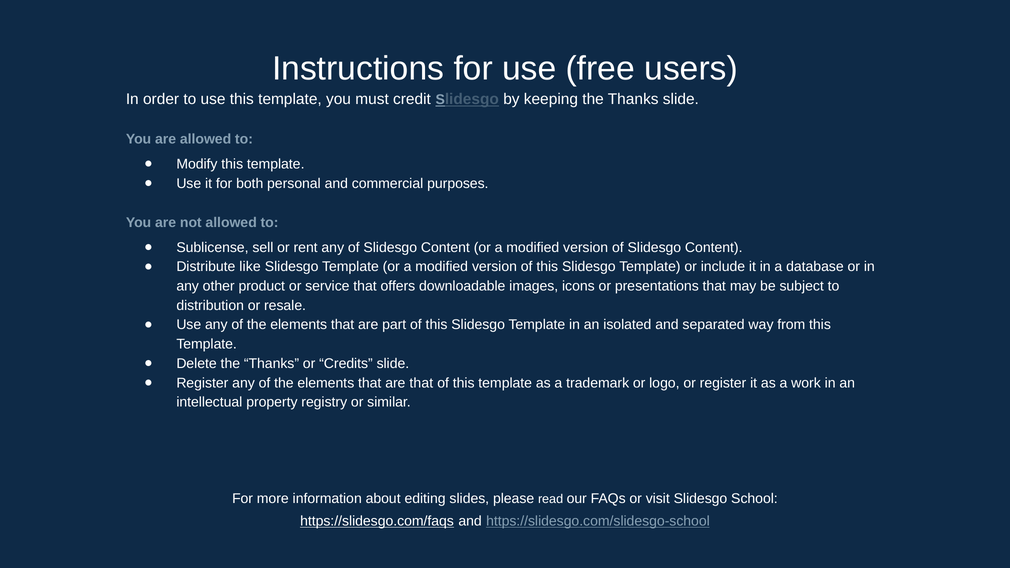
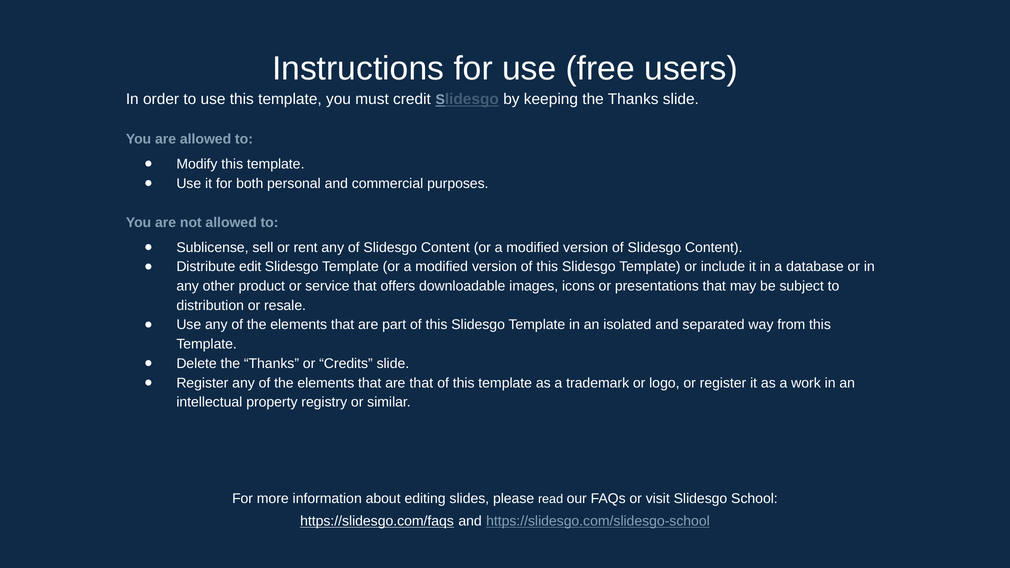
like: like -> edit
